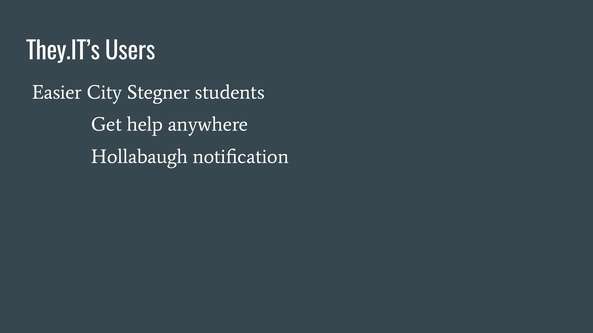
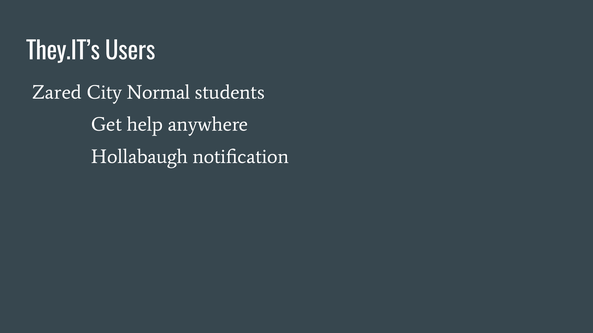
Easier: Easier -> Zared
Stegner: Stegner -> Normal
